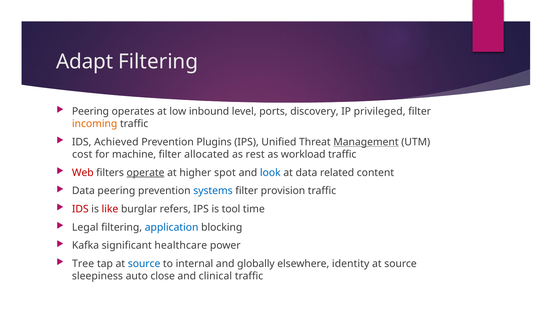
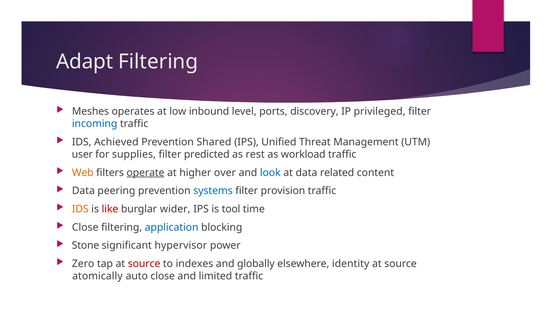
Peering at (90, 111): Peering -> Meshes
incoming colour: orange -> blue
Plugins: Plugins -> Shared
Management underline: present -> none
cost: cost -> user
machine: machine -> supplies
allocated: allocated -> predicted
Web colour: red -> orange
spot: spot -> over
IDS at (80, 209) colour: red -> orange
refers: refers -> wider
Legal at (85, 227): Legal -> Close
Kafka: Kafka -> Stone
healthcare: healthcare -> hypervisor
Tree: Tree -> Zero
source at (144, 263) colour: blue -> red
internal: internal -> indexes
sleepiness: sleepiness -> atomically
clinical: clinical -> limited
